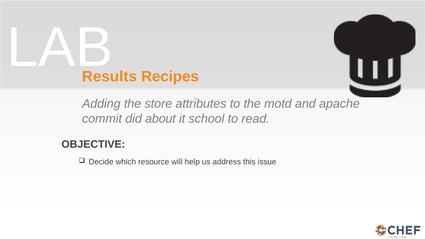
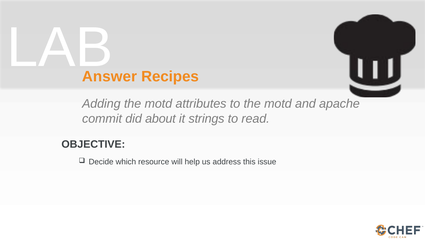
Results: Results -> Answer
Adding the store: store -> motd
school: school -> strings
